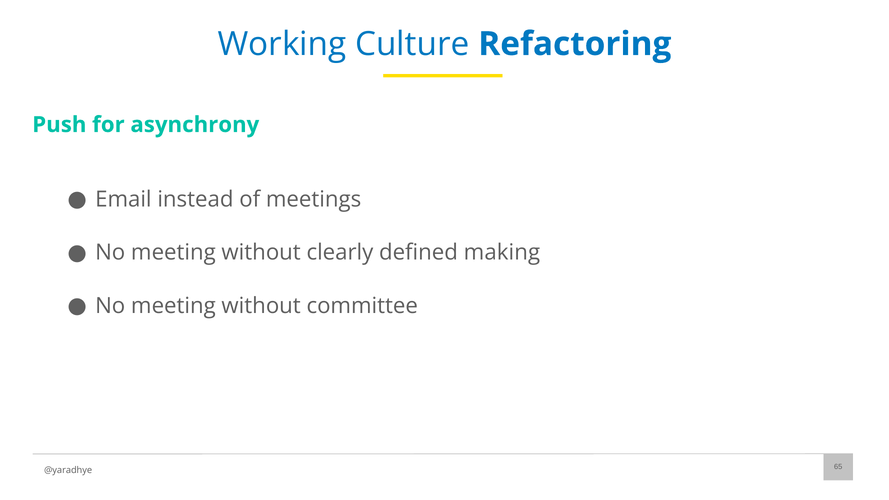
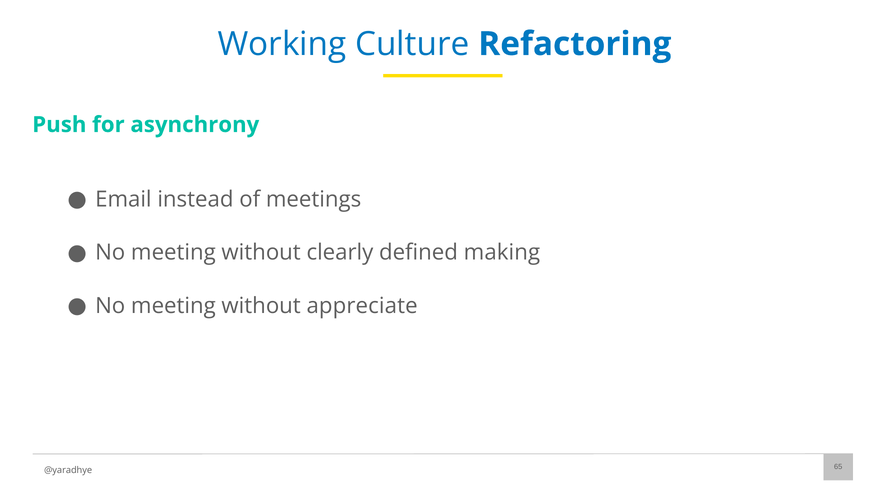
committee: committee -> appreciate
